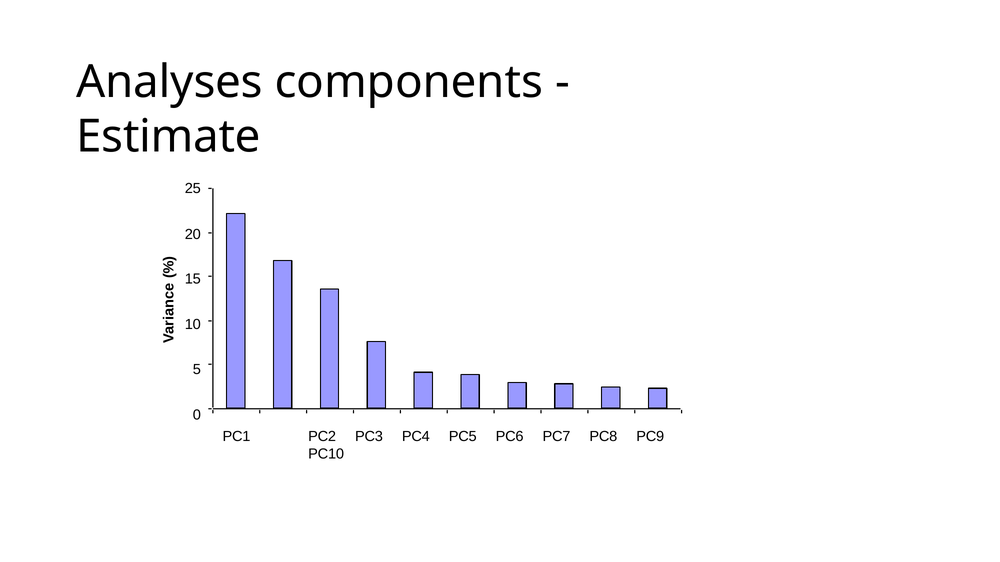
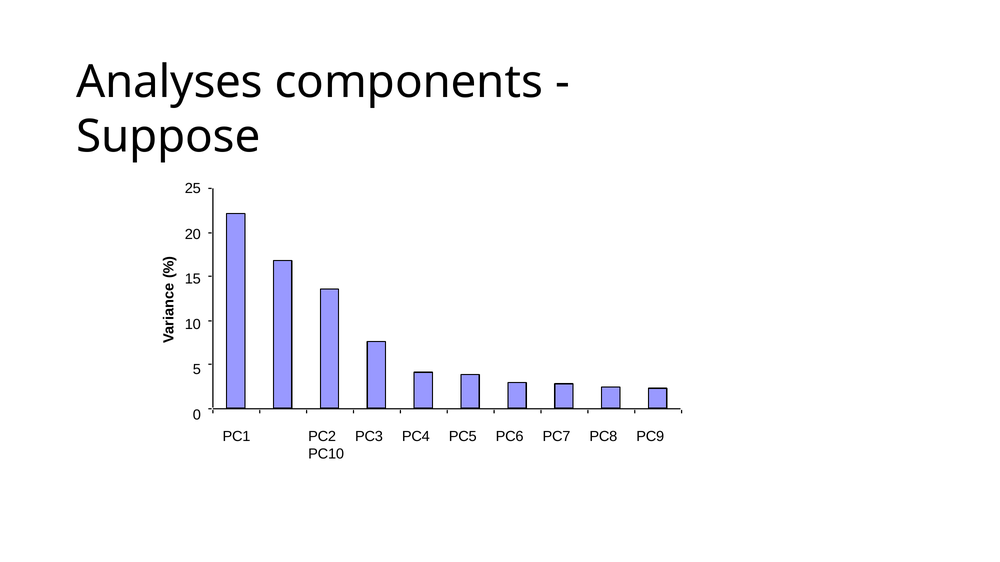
Estimate: Estimate -> Suppose
